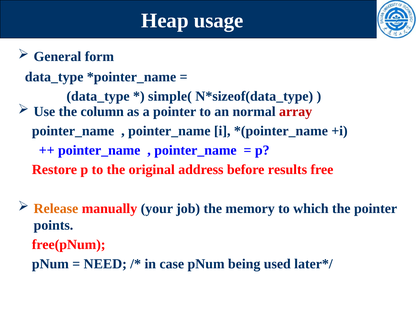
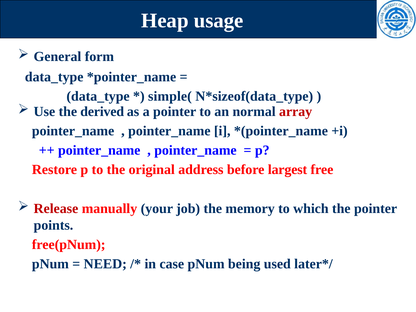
column: column -> derived
results: results -> largest
Release colour: orange -> red
